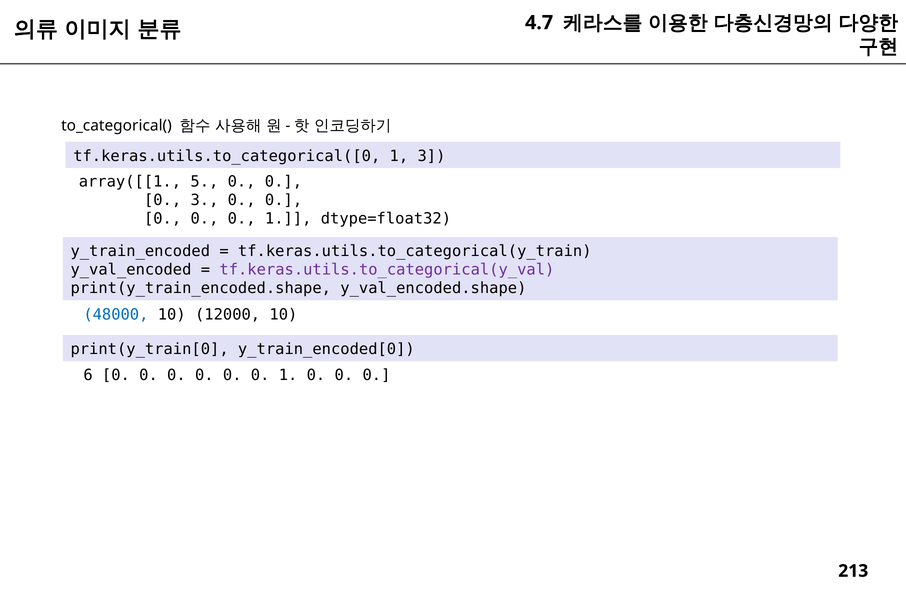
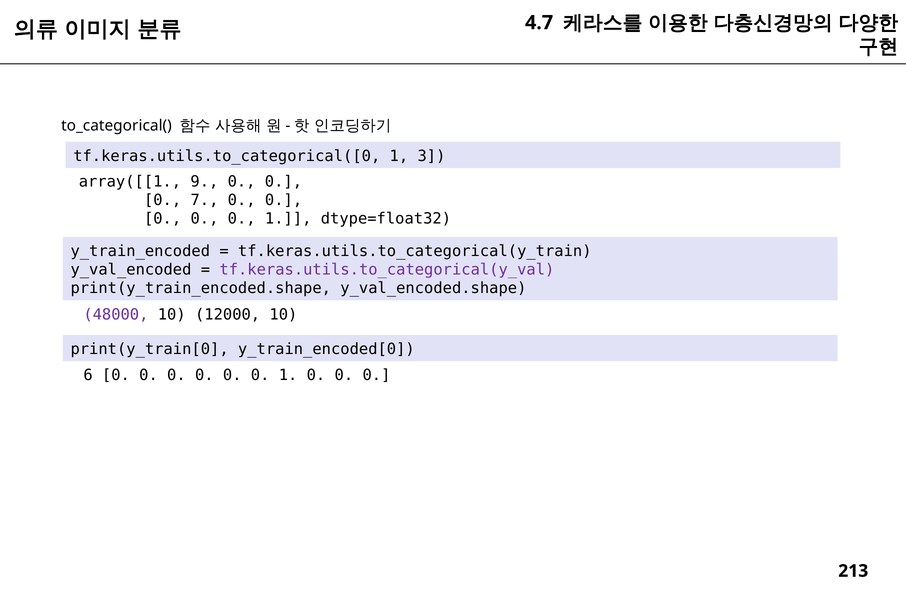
5: 5 -> 9
0 3: 3 -> 7
48000 colour: blue -> purple
